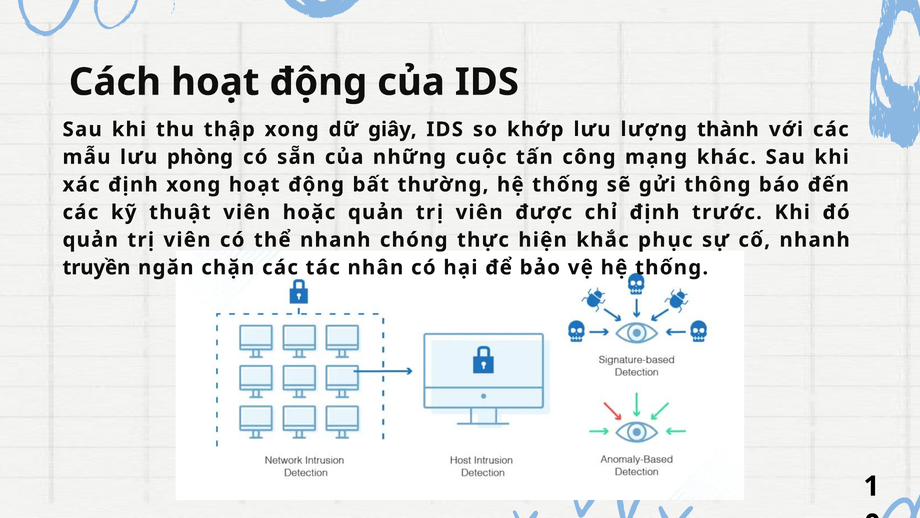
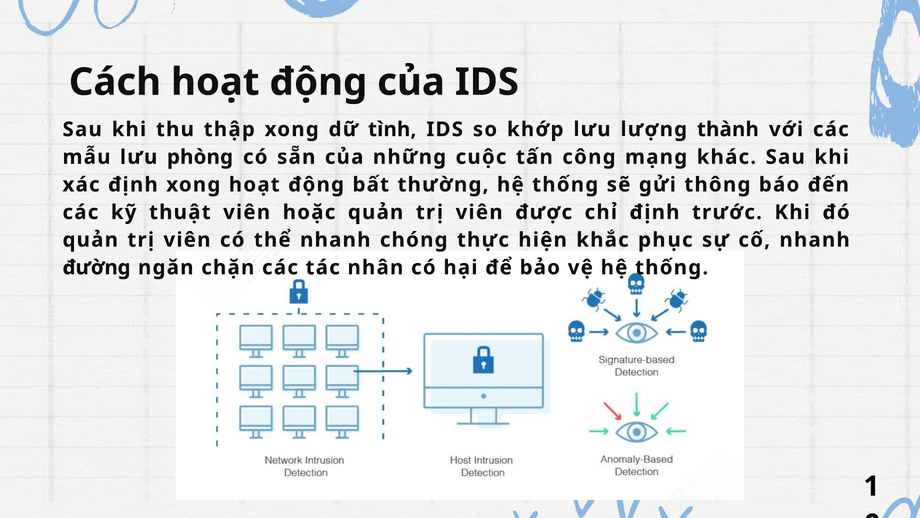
giây: giây -> tình
truyền: truyền -> đường
